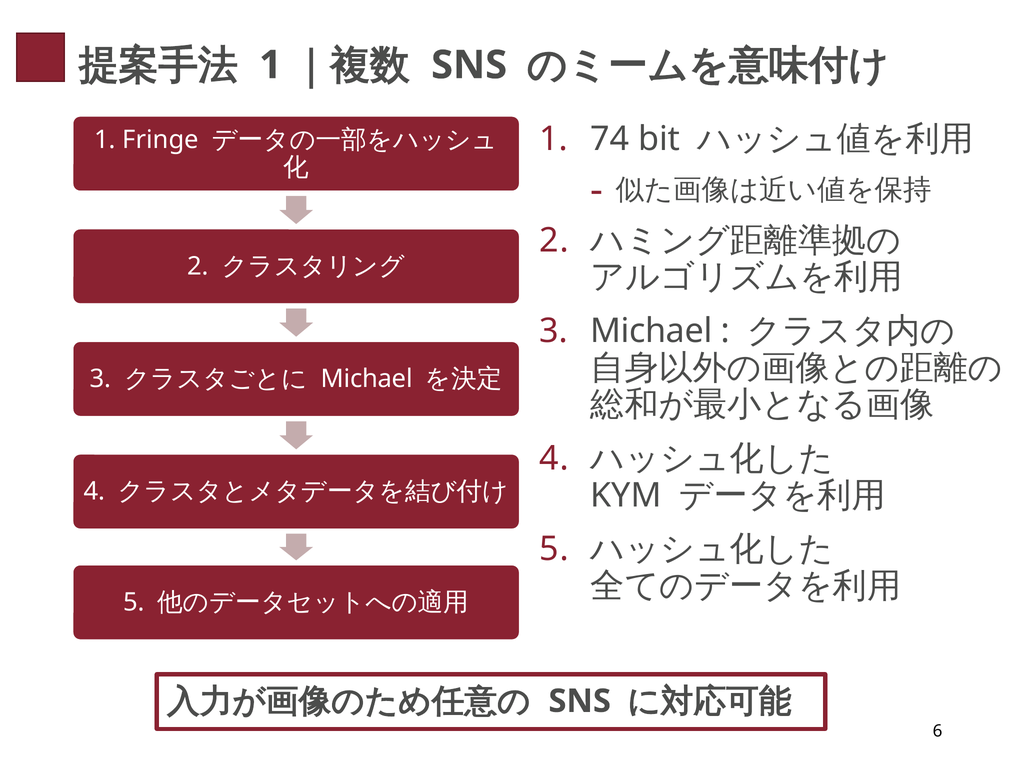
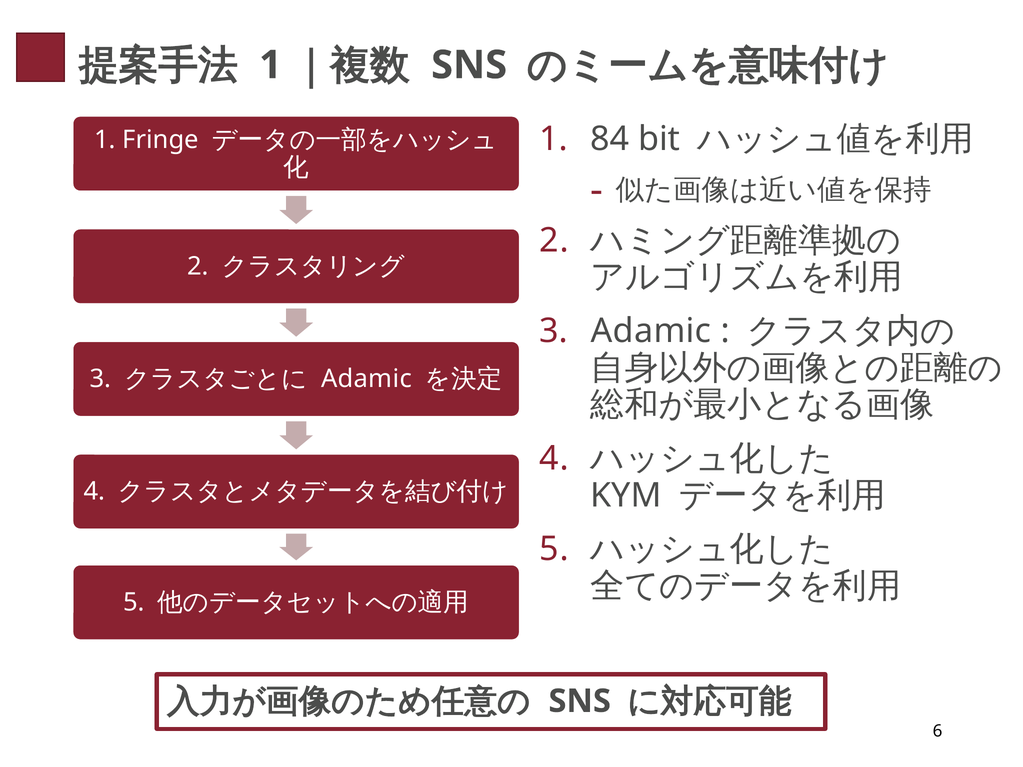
74: 74 -> 84
Michael at (651, 331): Michael -> Adamic
Michael at (367, 379): Michael -> Adamic
